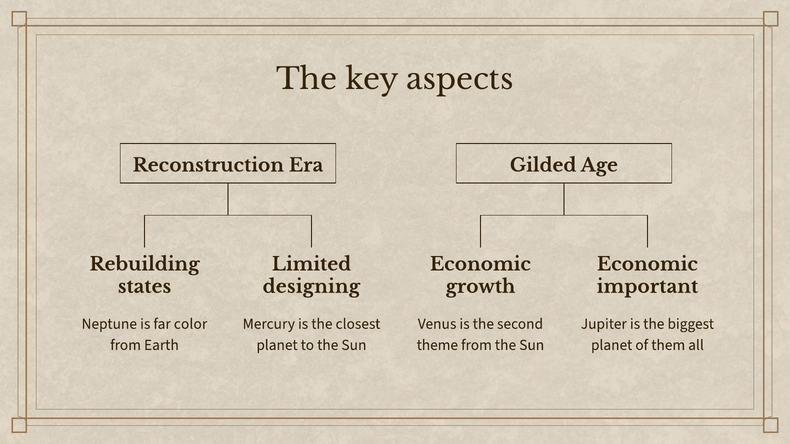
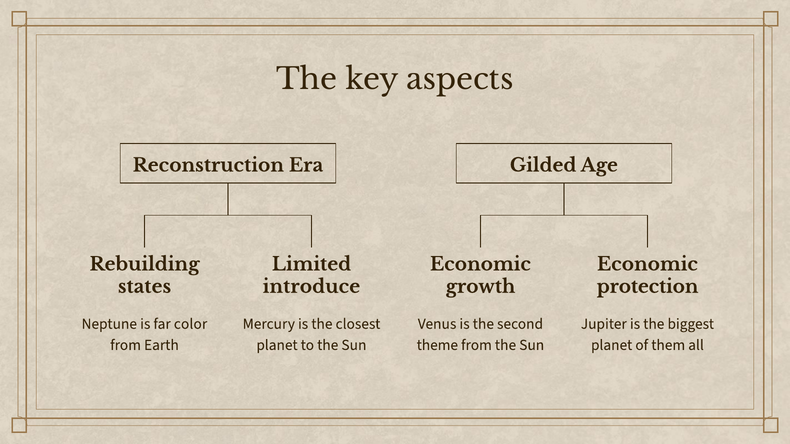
designing: designing -> introduce
important: important -> protection
